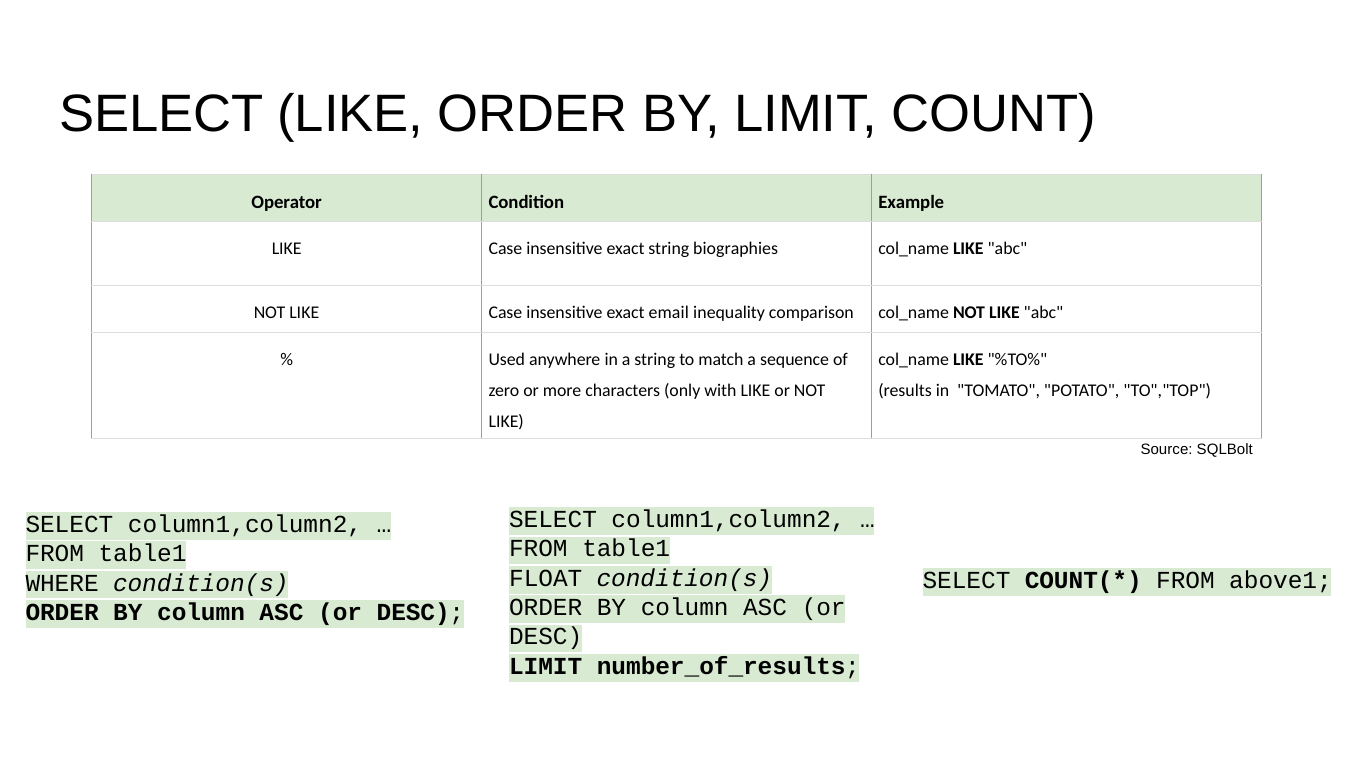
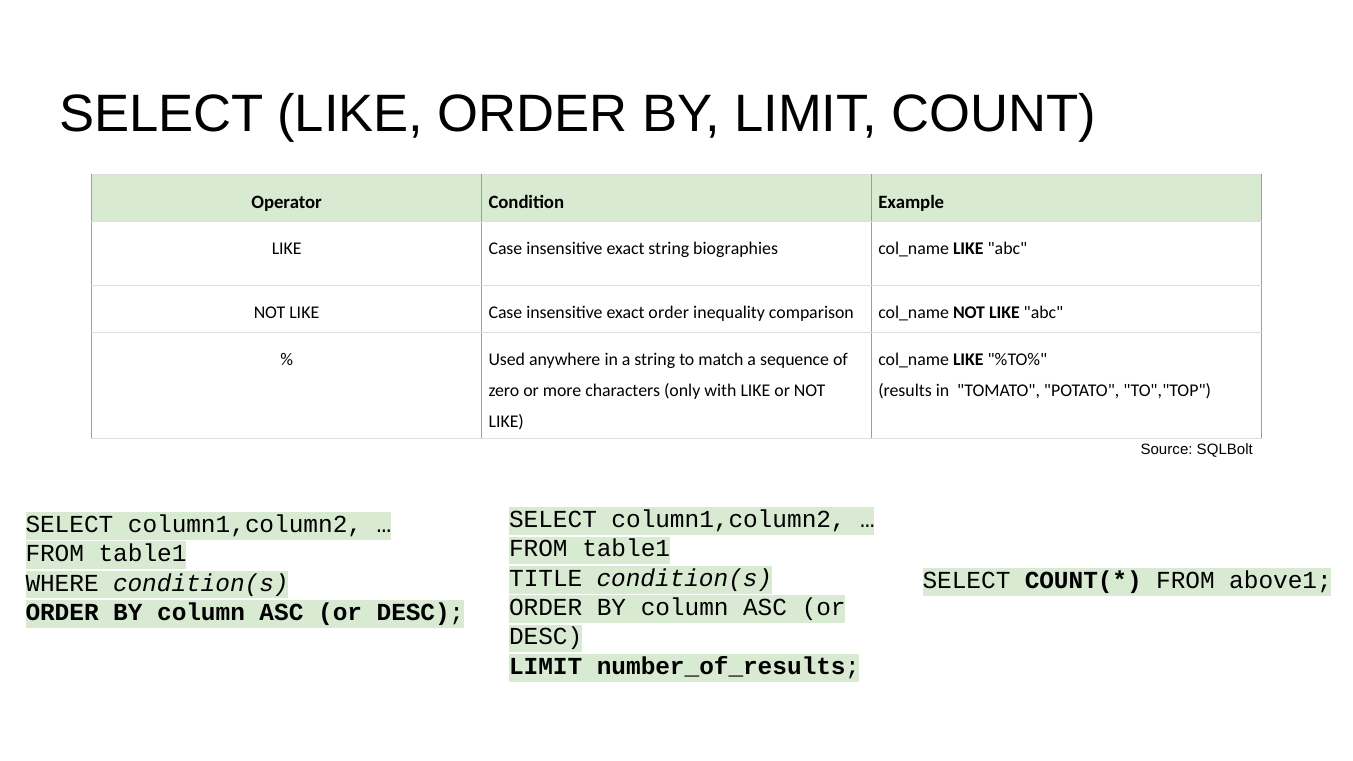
exact email: email -> order
FLOAT: FLOAT -> TITLE
